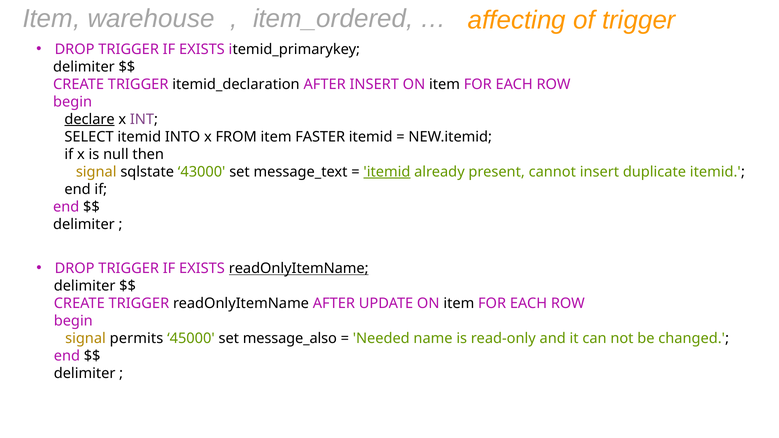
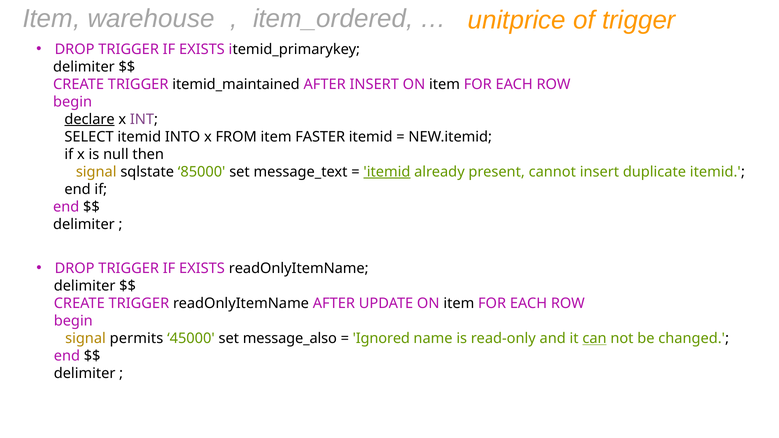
affecting: affecting -> unitprice
itemid_declaration: itemid_declaration -> itemid_maintained
43000: 43000 -> 85000
readOnlyItemName at (299, 269) underline: present -> none
Needed: Needed -> Ignored
can underline: none -> present
